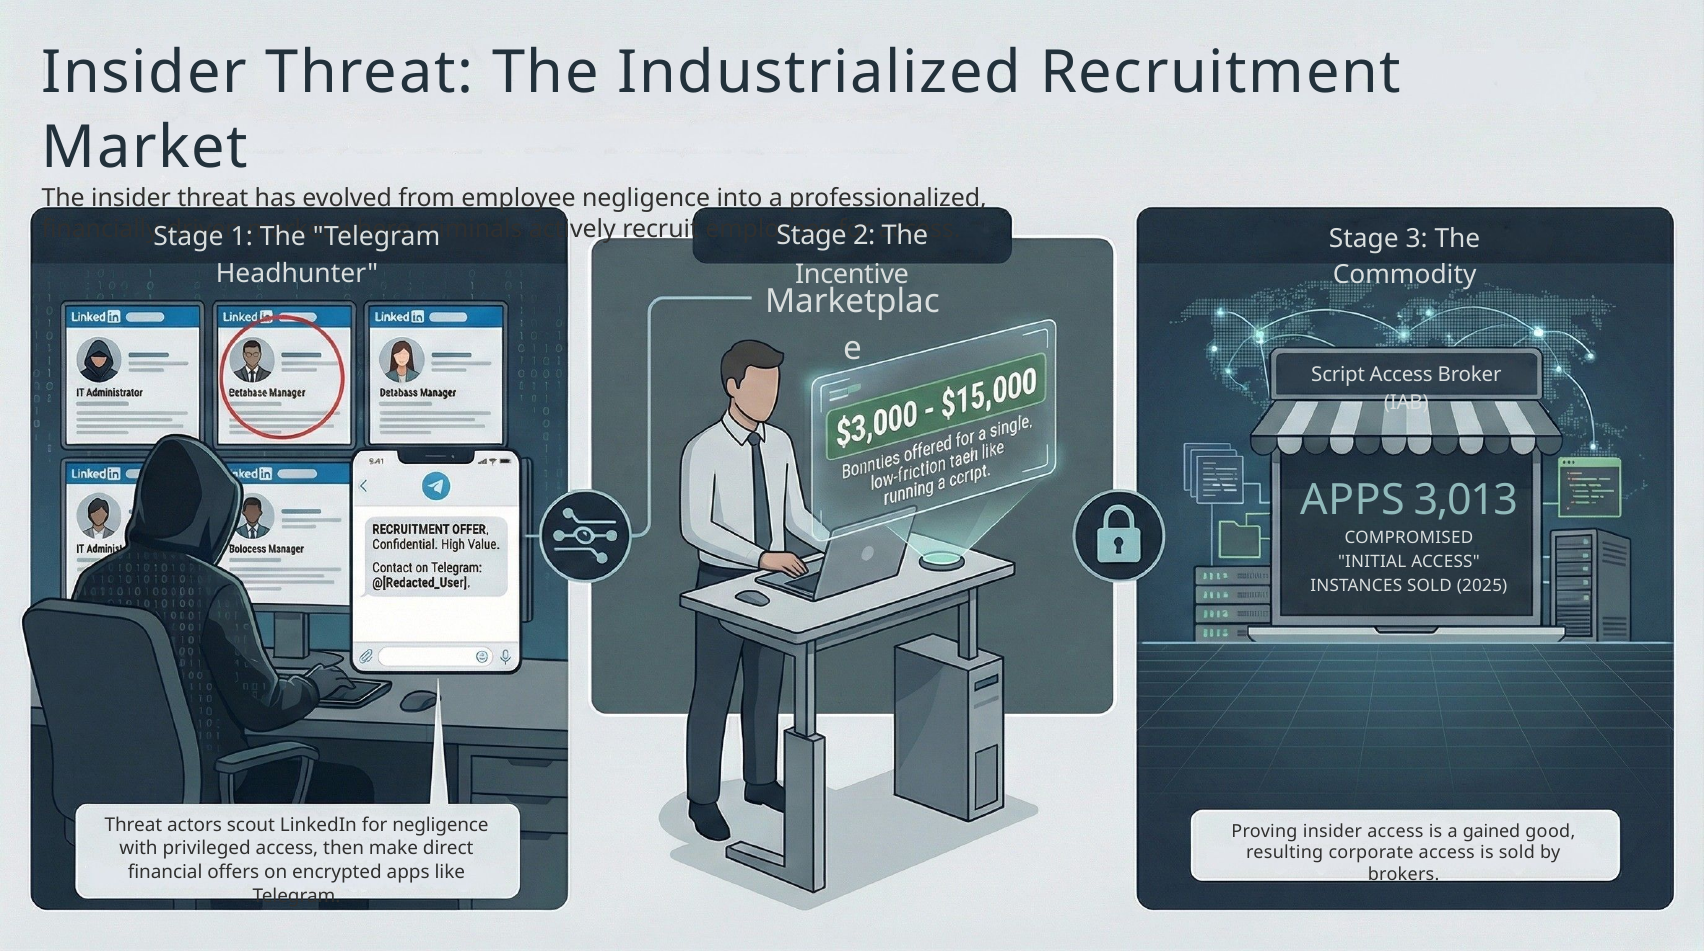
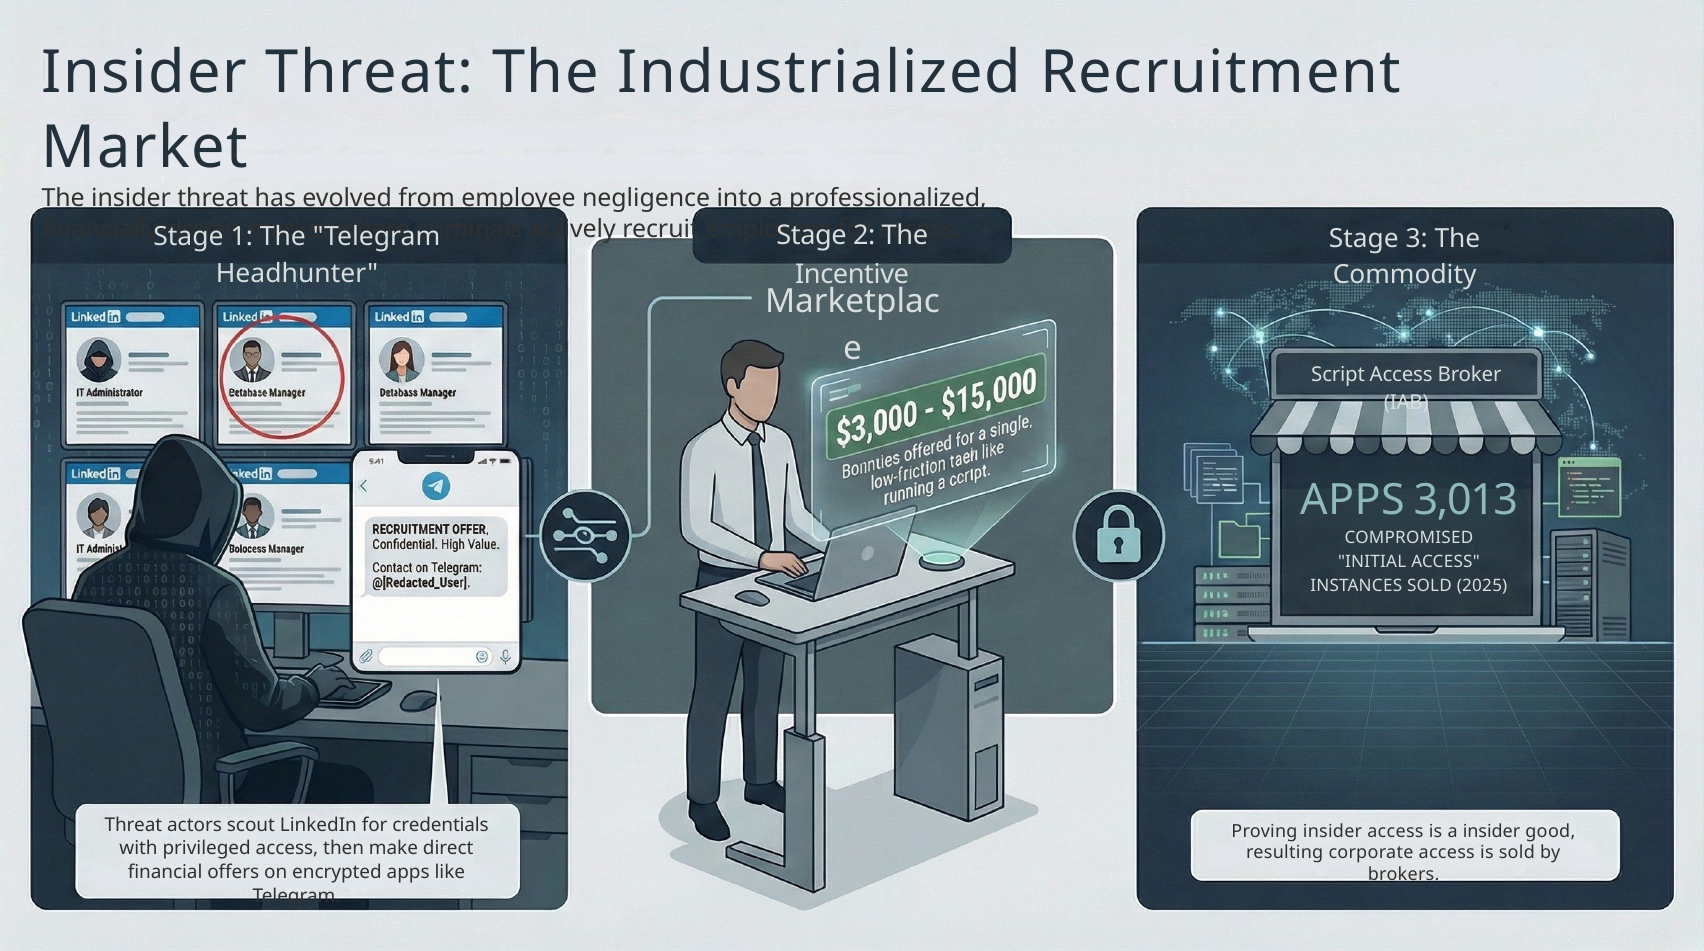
for negligence: negligence -> credentials
a gained: gained -> insider
